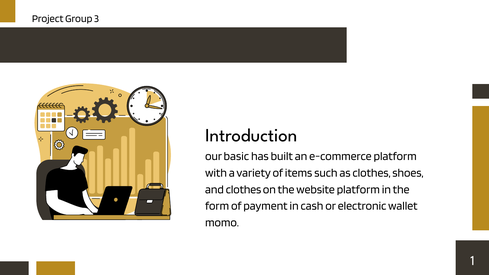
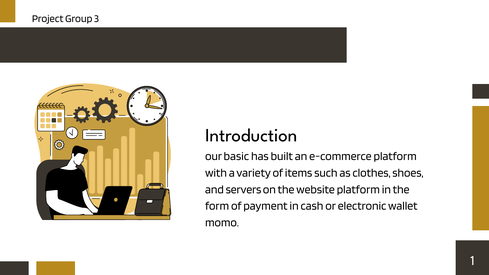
and clothes: clothes -> servers
